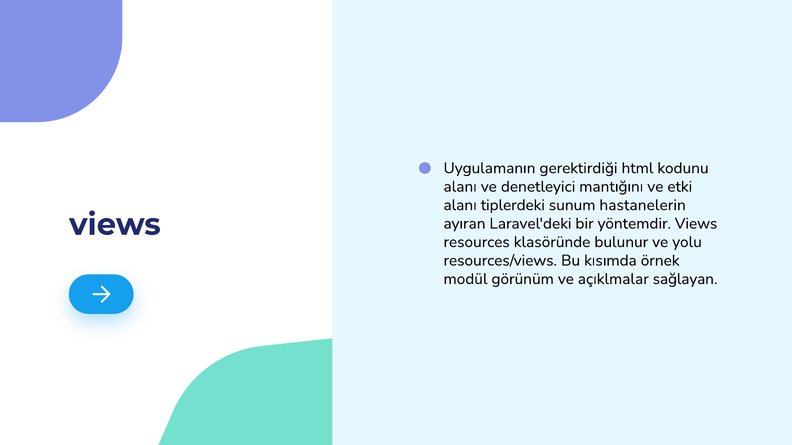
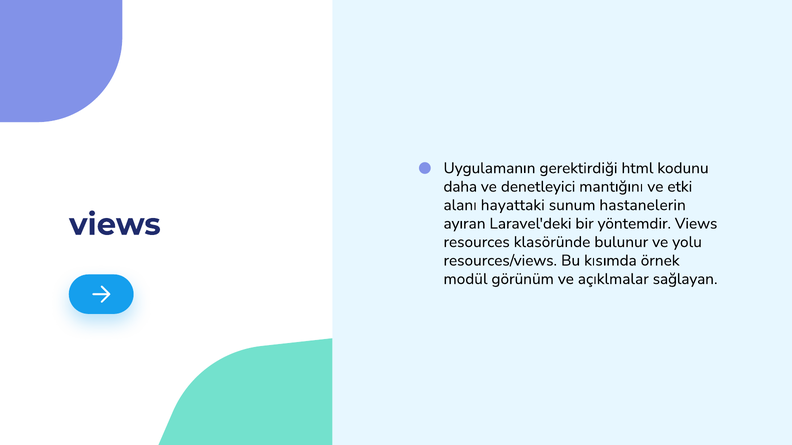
alanı at (460, 187): alanı -> daha
tiplerdeki: tiplerdeki -> hayattaki
